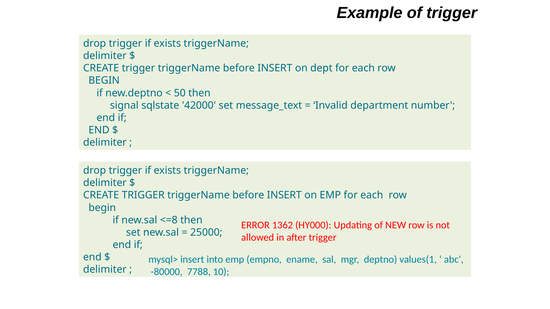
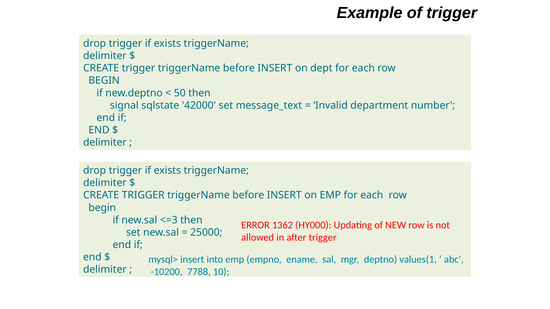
<=8: <=8 -> <=3
-80000: -80000 -> -10200
